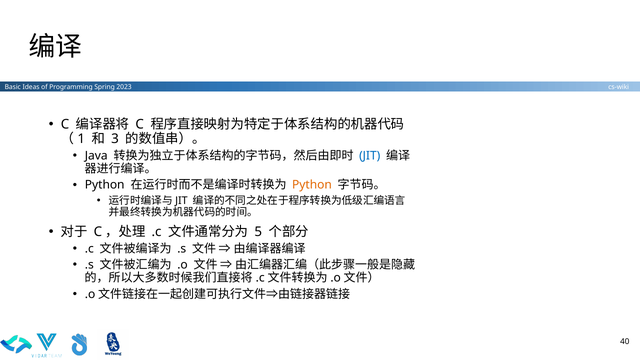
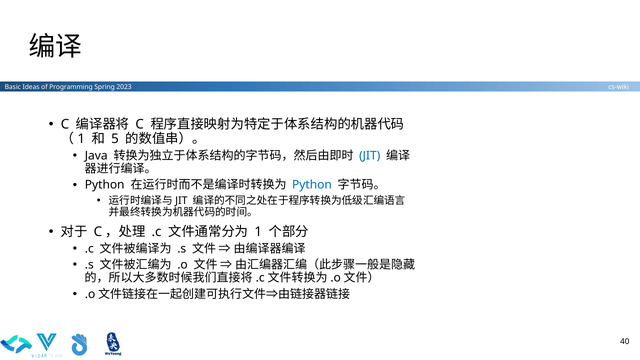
3: 3 -> 5
Python at (312, 185) colour: orange -> blue
5 at (258, 232): 5 -> 1
